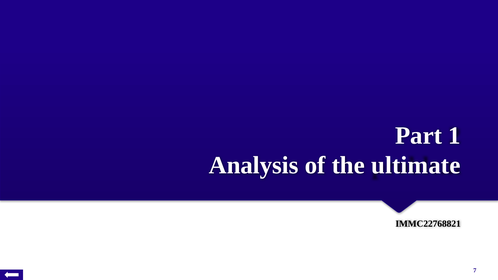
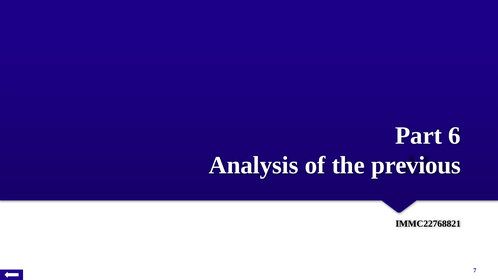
1: 1 -> 6
ultimate: ultimate -> previous
